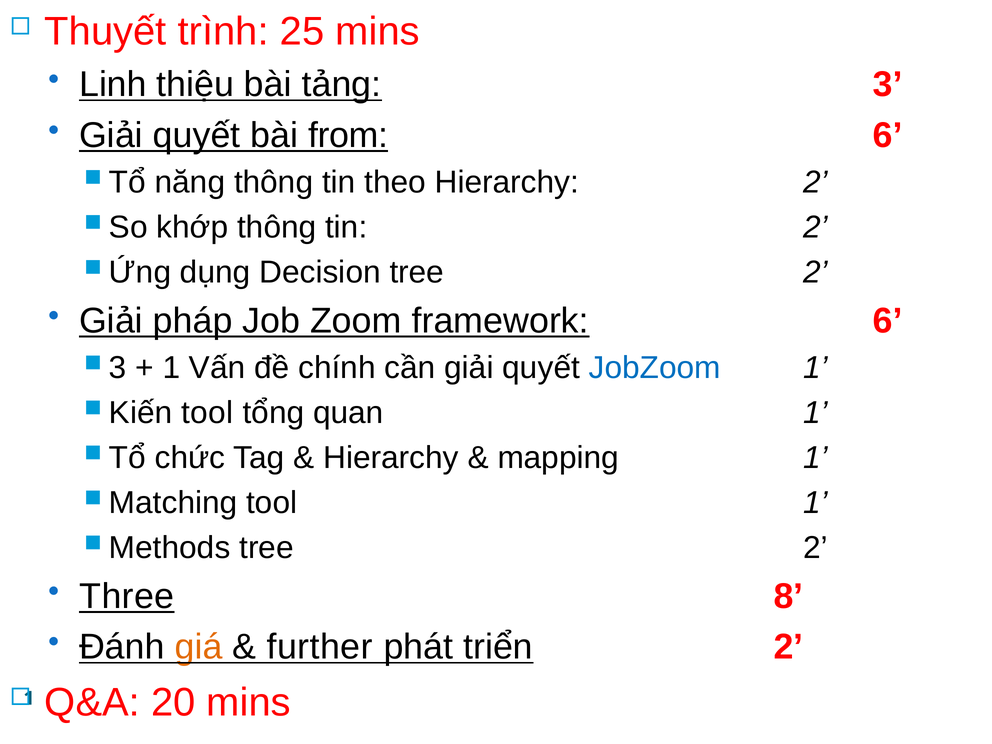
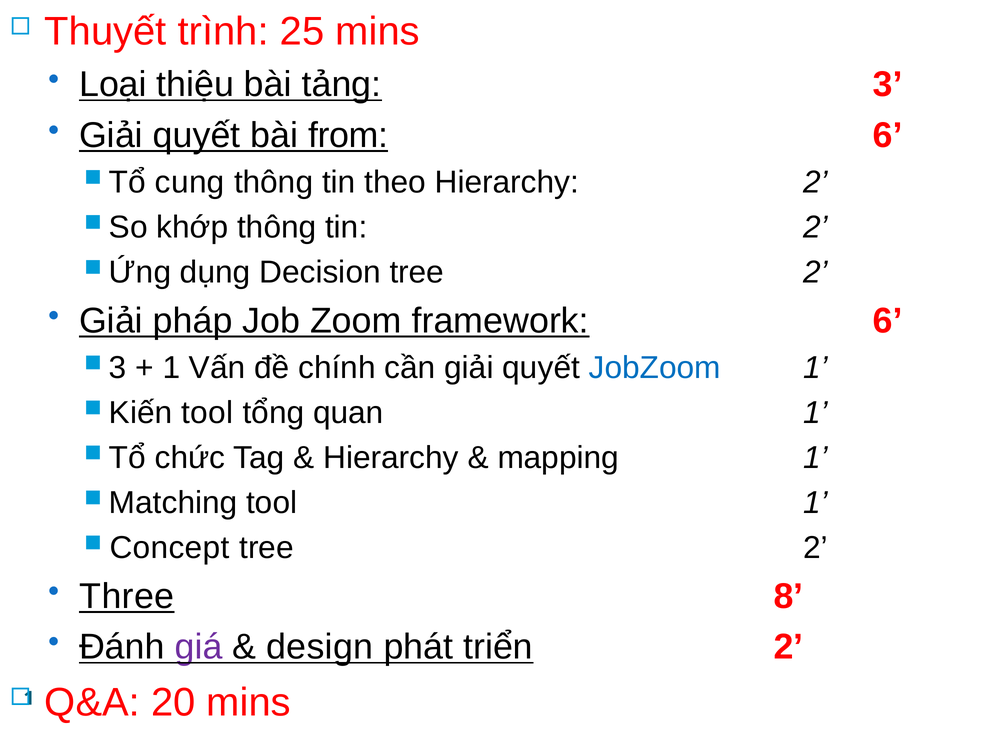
Linh: Linh -> Loại
năng: năng -> cung
Methods: Methods -> Concept
giá colour: orange -> purple
further: further -> design
